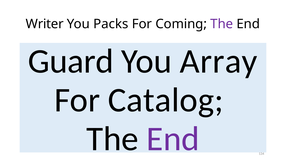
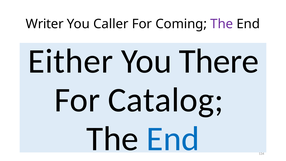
Packs: Packs -> Caller
Guard: Guard -> Either
Array: Array -> There
End at (173, 139) colour: purple -> blue
